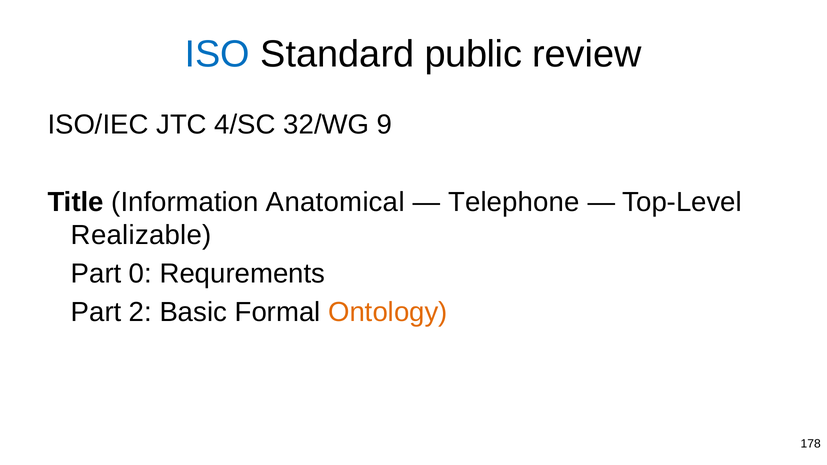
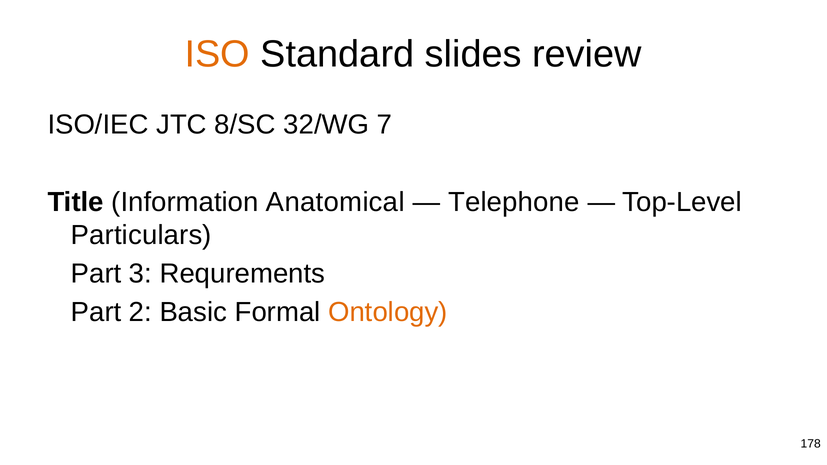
ISO colour: blue -> orange
public: public -> slides
4/SC: 4/SC -> 8/SC
9: 9 -> 7
Realizable: Realizable -> Particulars
0: 0 -> 3
